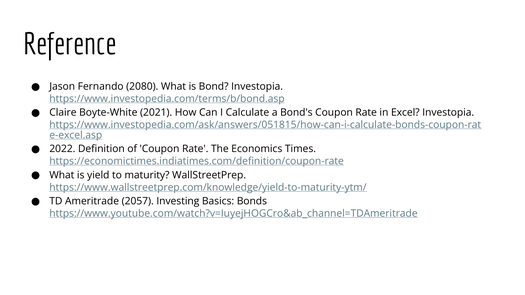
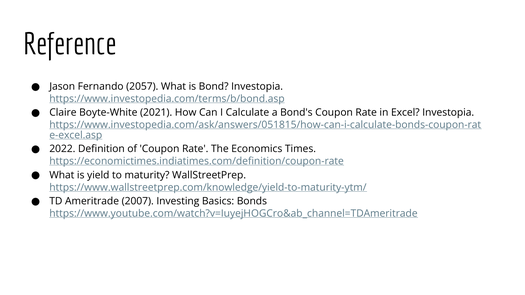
2080: 2080 -> 2057
2057: 2057 -> 2007
